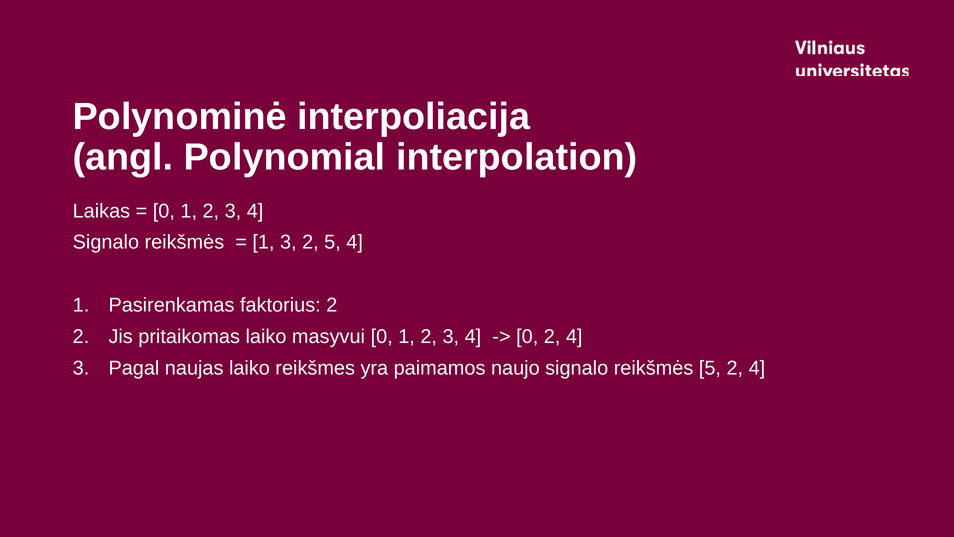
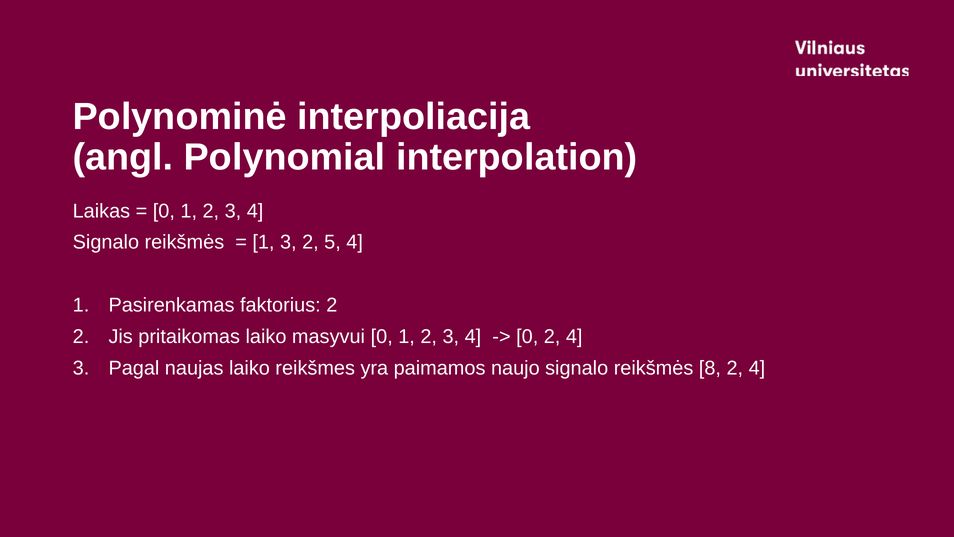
reikšmės 5: 5 -> 8
